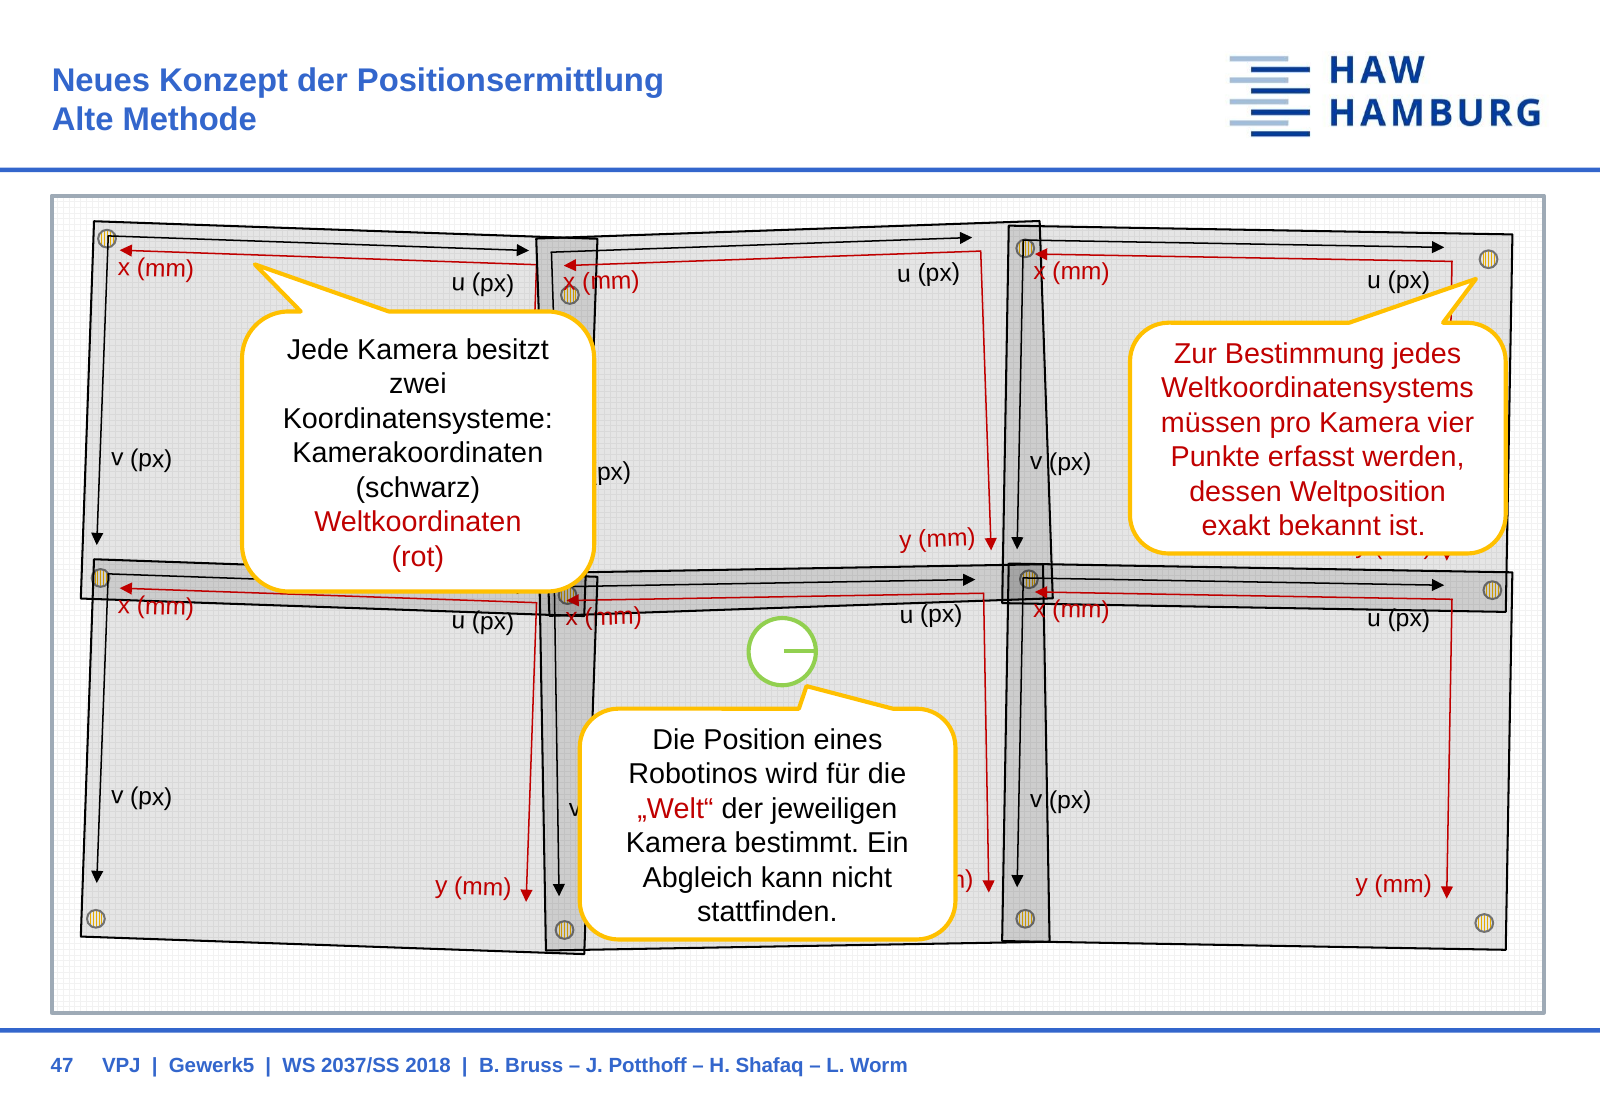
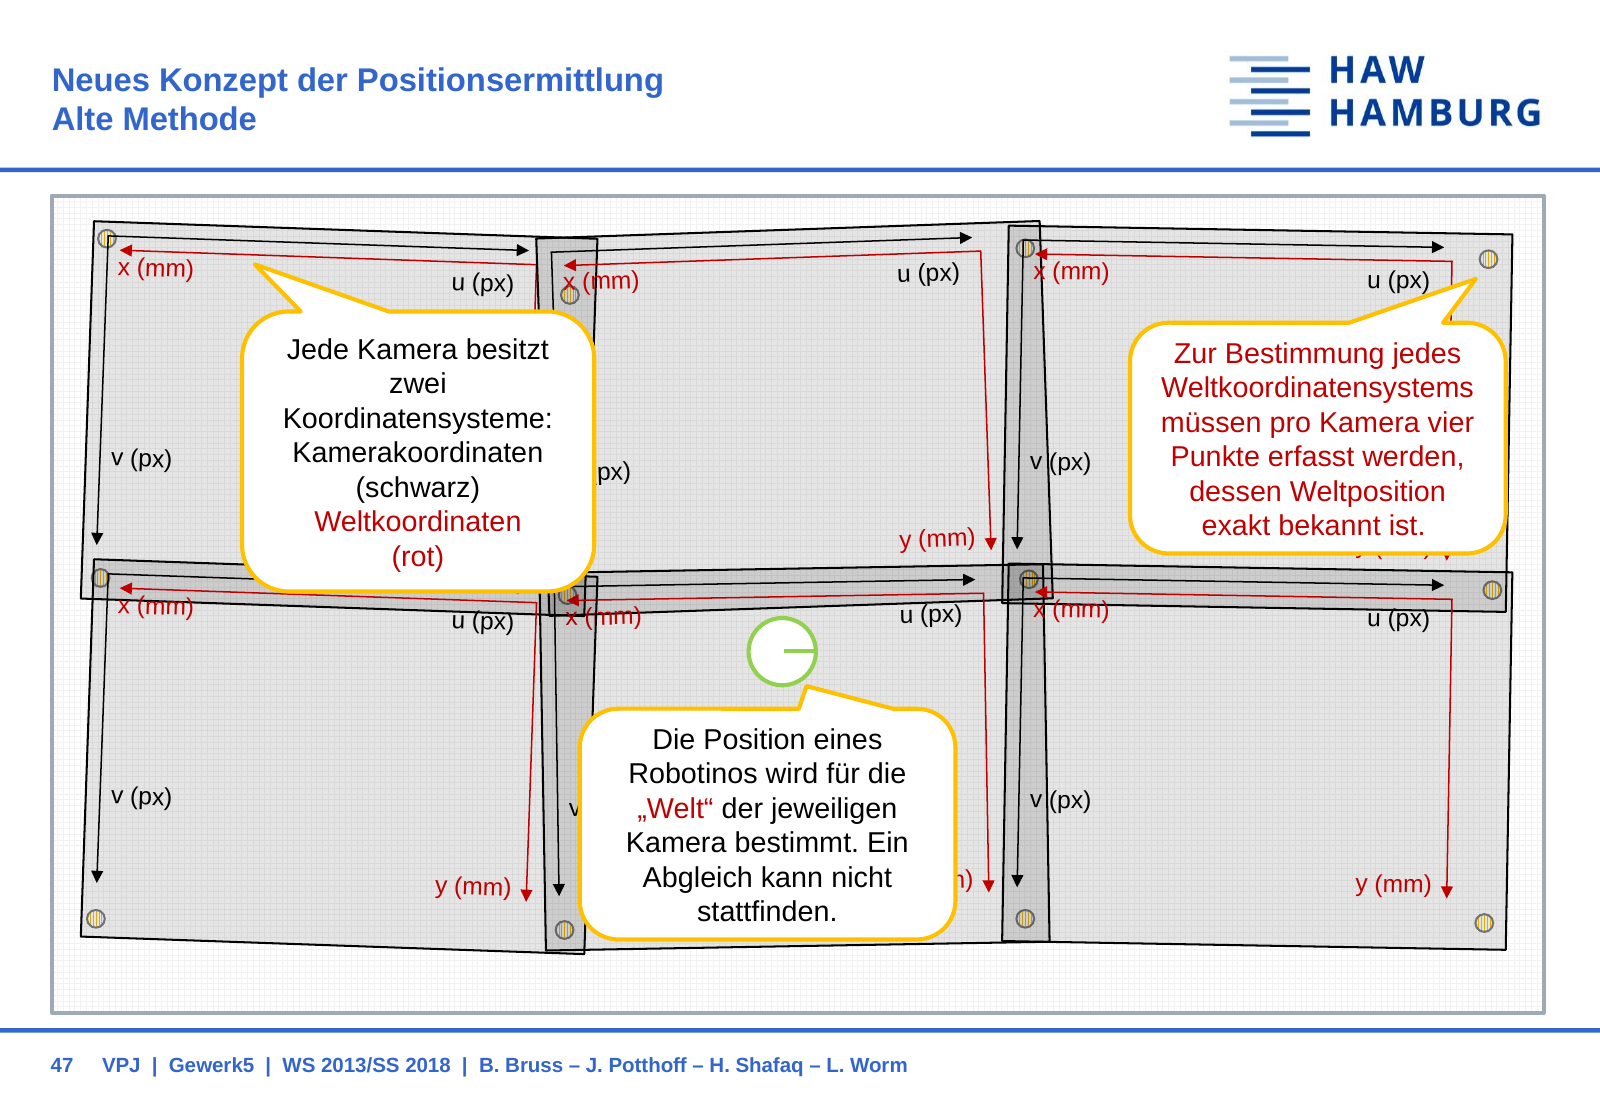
2037/SS: 2037/SS -> 2013/SS
